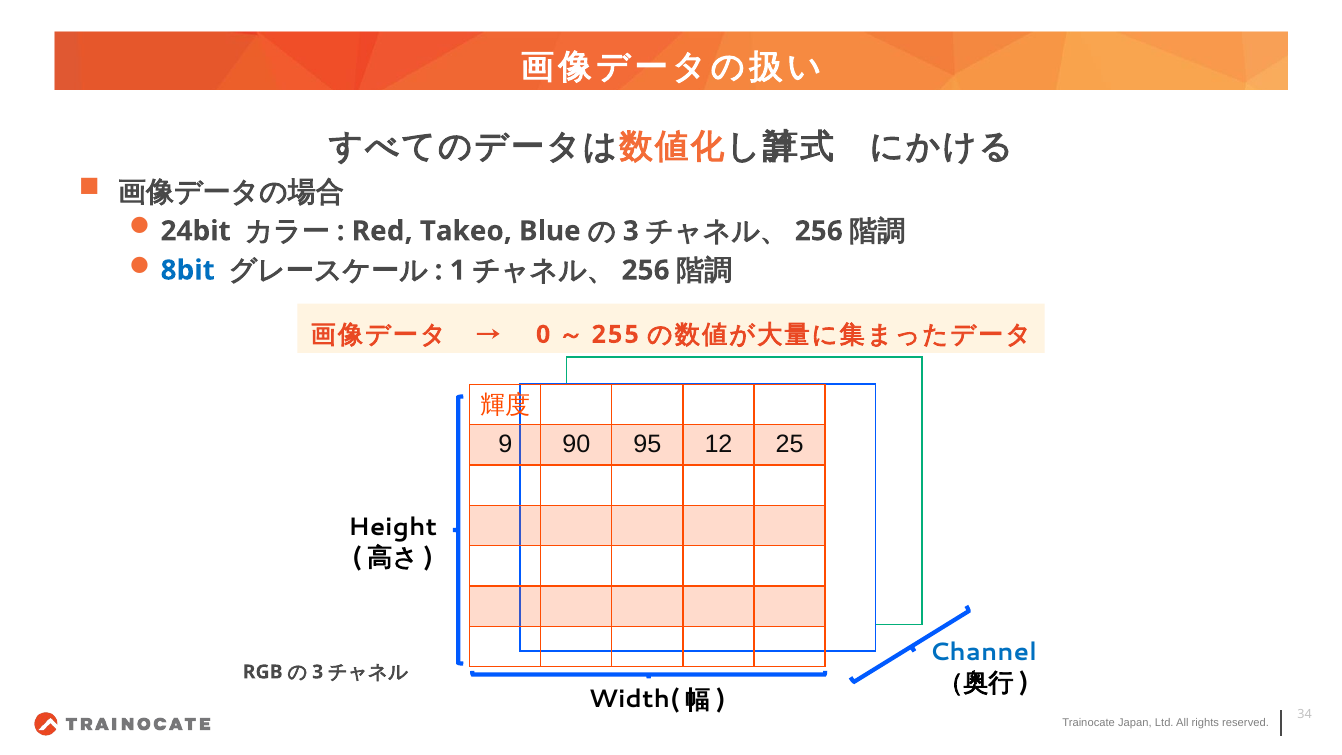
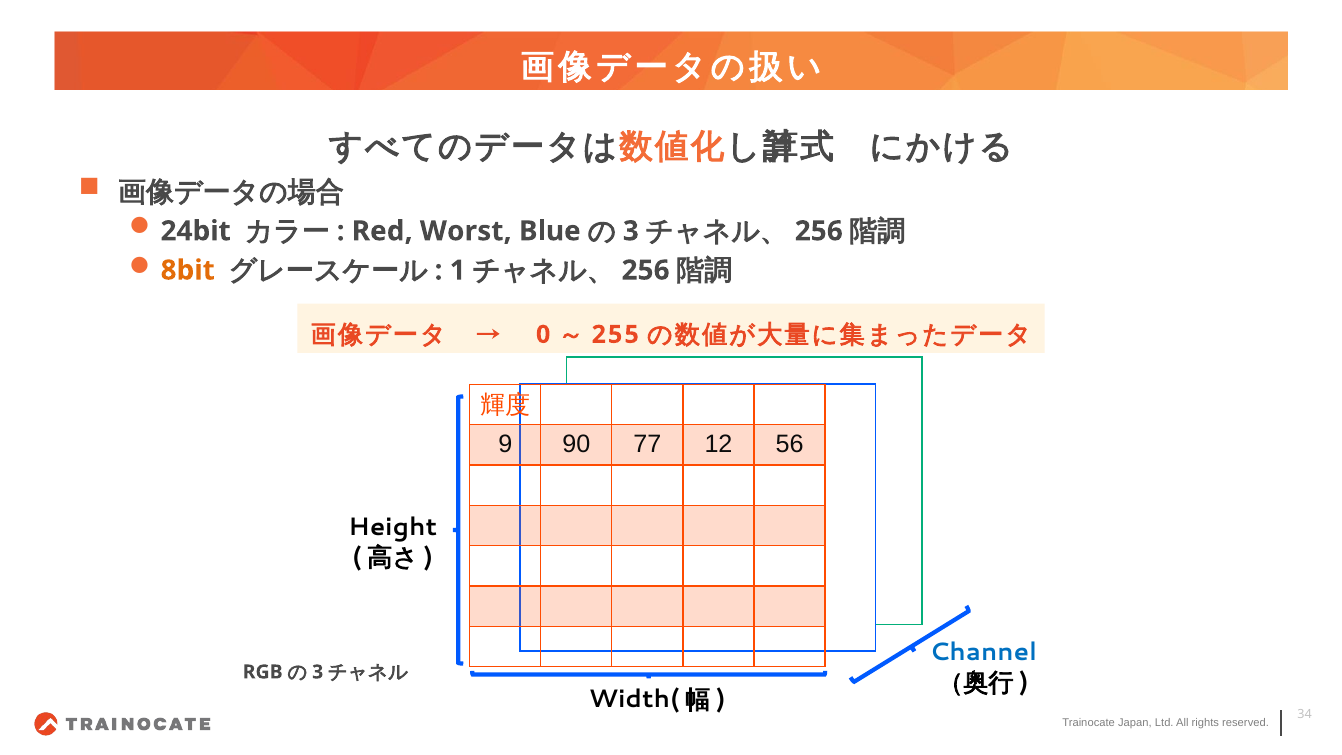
Takeo: Takeo -> Worst
8bit colour: blue -> orange
95: 95 -> 77
25: 25 -> 56
